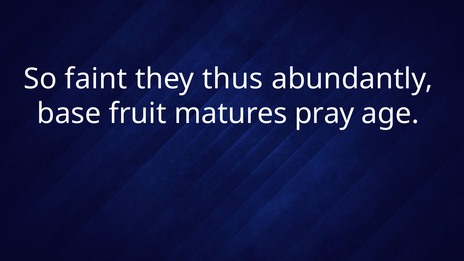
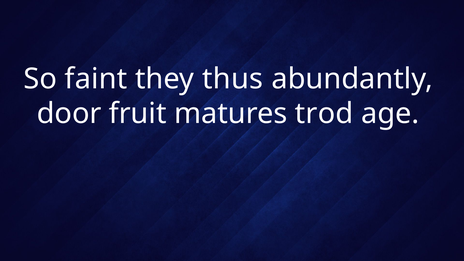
base: base -> door
pray: pray -> trod
